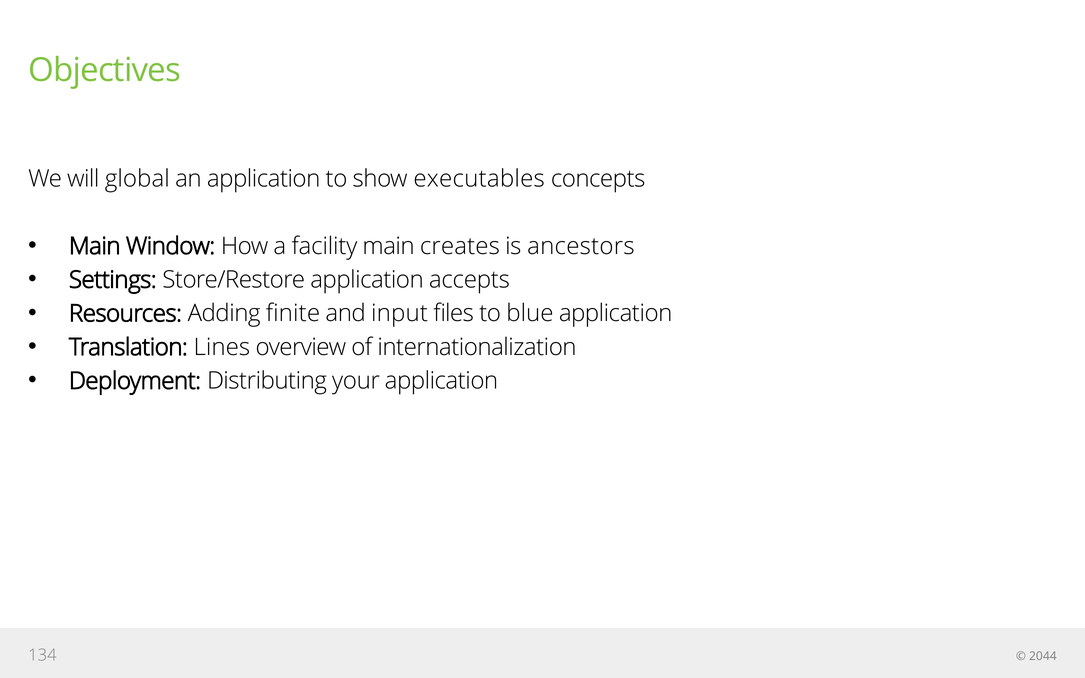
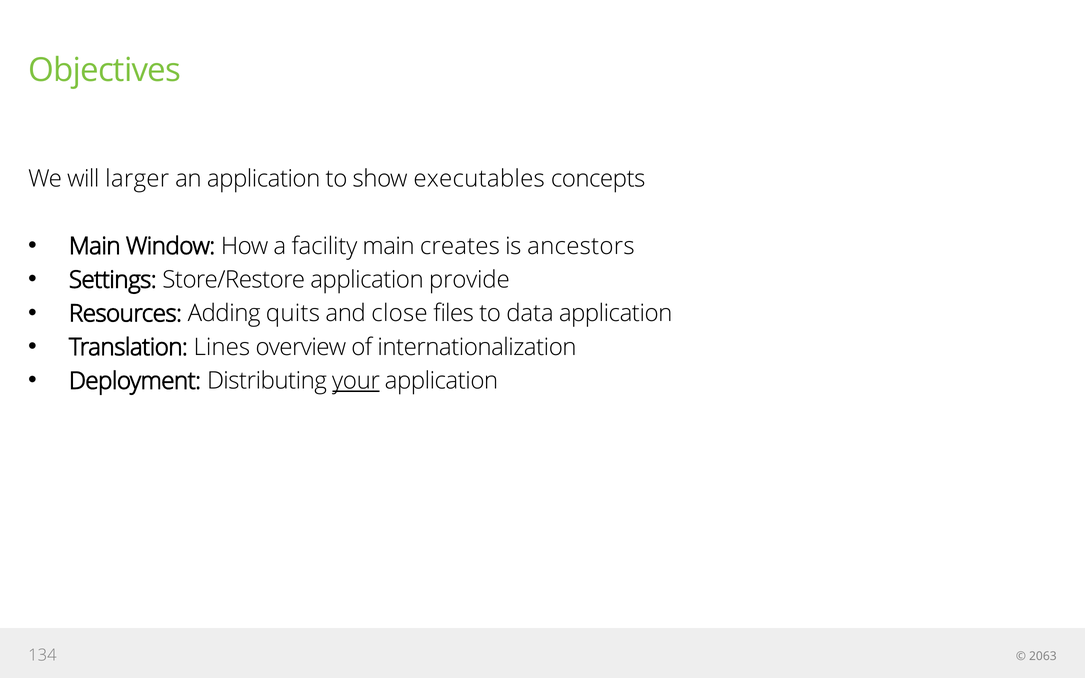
global: global -> larger
accepts: accepts -> provide
finite: finite -> quits
input: input -> close
blue: blue -> data
your underline: none -> present
2044: 2044 -> 2063
